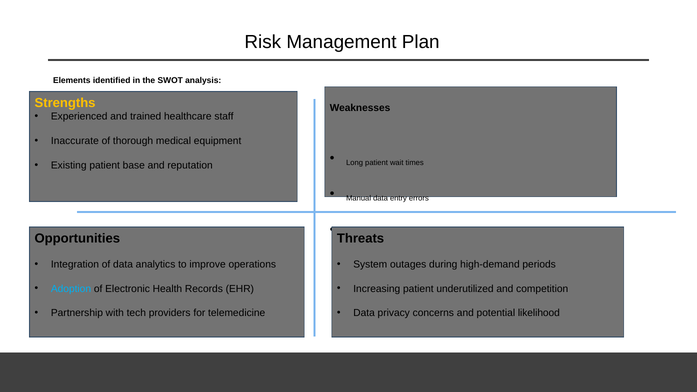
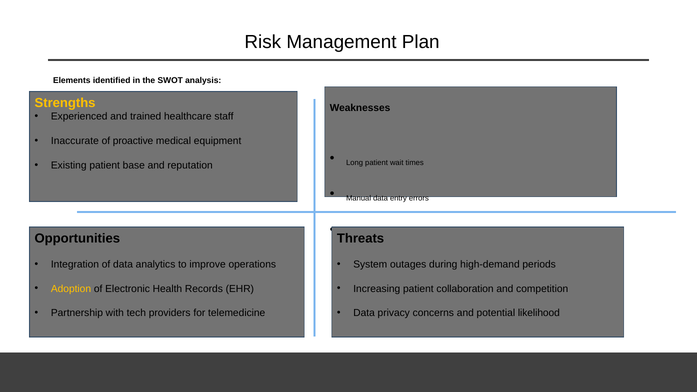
thorough: thorough -> proactive
Adoption colour: light blue -> yellow
underutilized: underutilized -> collaboration
